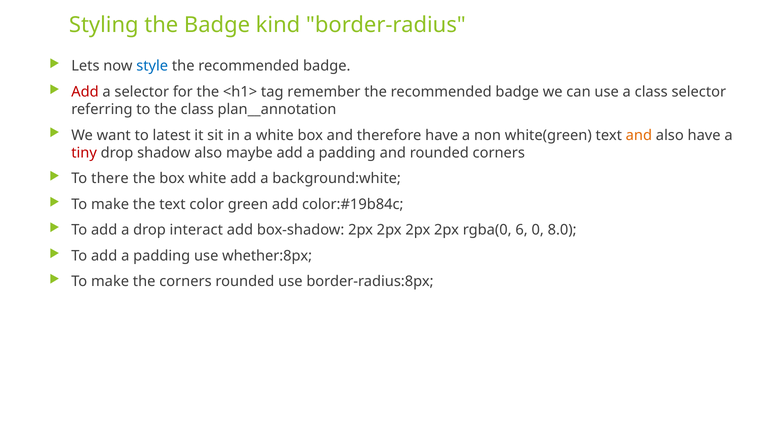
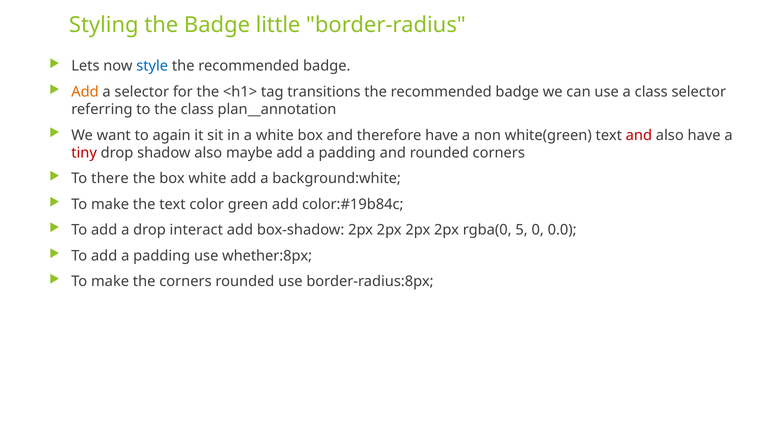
kind: kind -> little
Add at (85, 92) colour: red -> orange
remember: remember -> transitions
latest: latest -> again
and at (639, 135) colour: orange -> red
6: 6 -> 5
8.0: 8.0 -> 0.0
